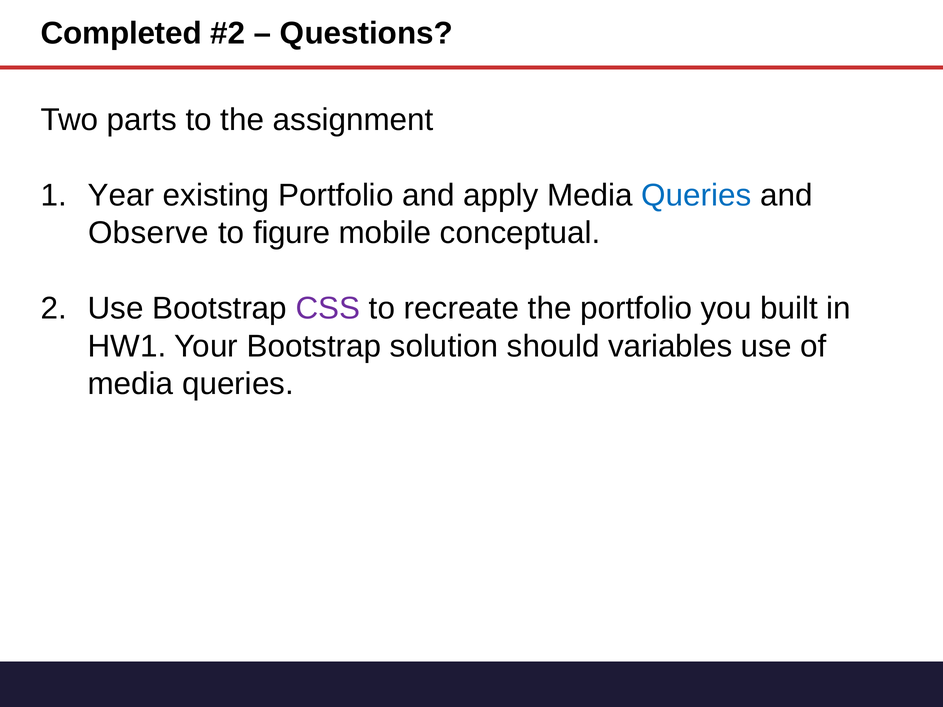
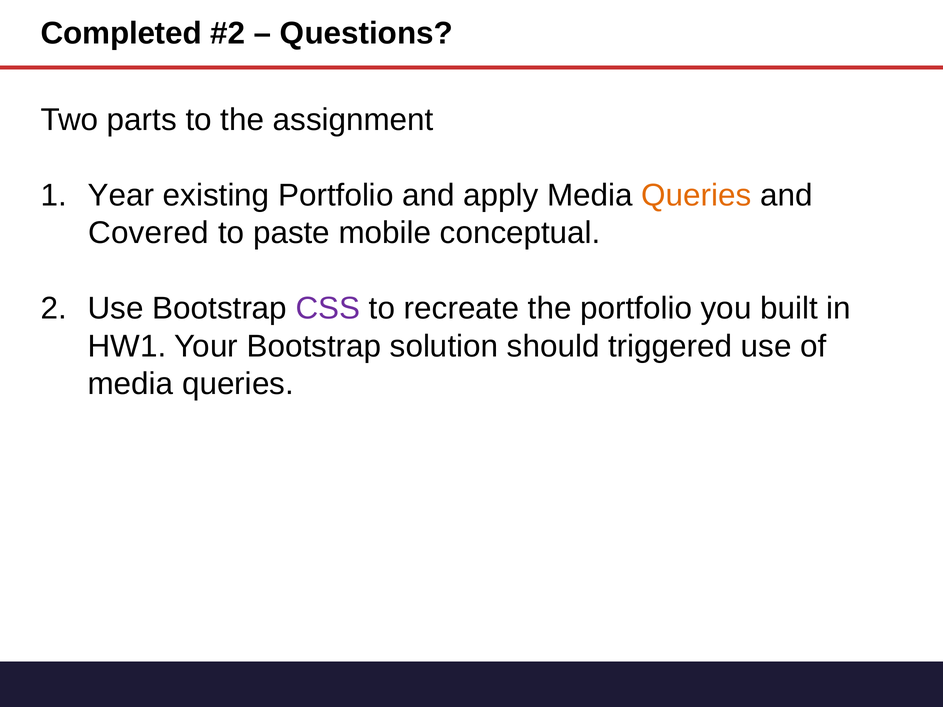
Queries at (696, 195) colour: blue -> orange
Observe: Observe -> Covered
figure: figure -> paste
variables: variables -> triggered
